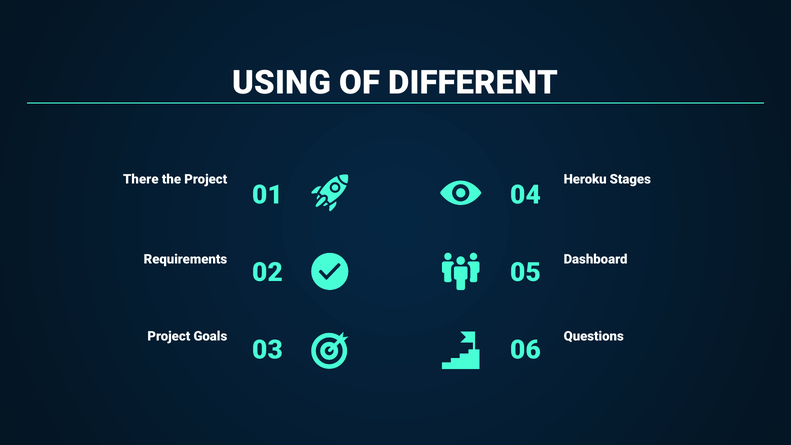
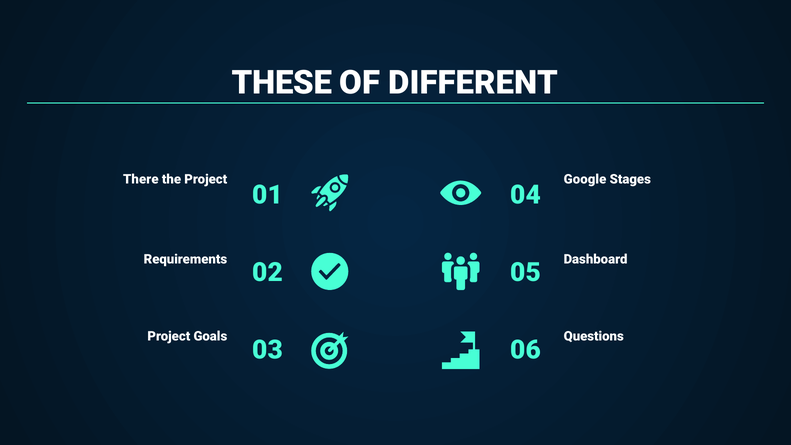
USING: USING -> THESE
Heroku: Heroku -> Google
